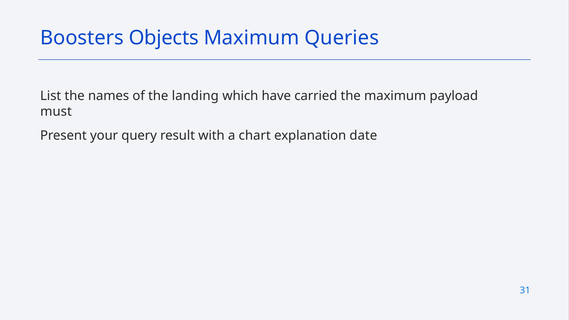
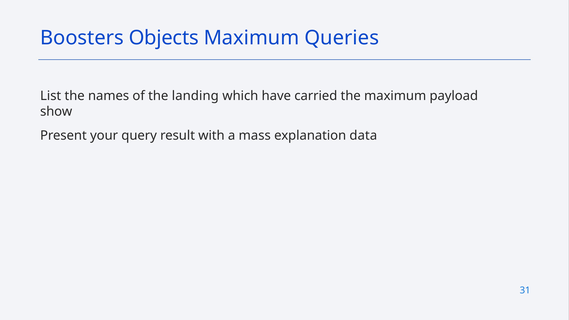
must: must -> show
chart: chart -> mass
date: date -> data
